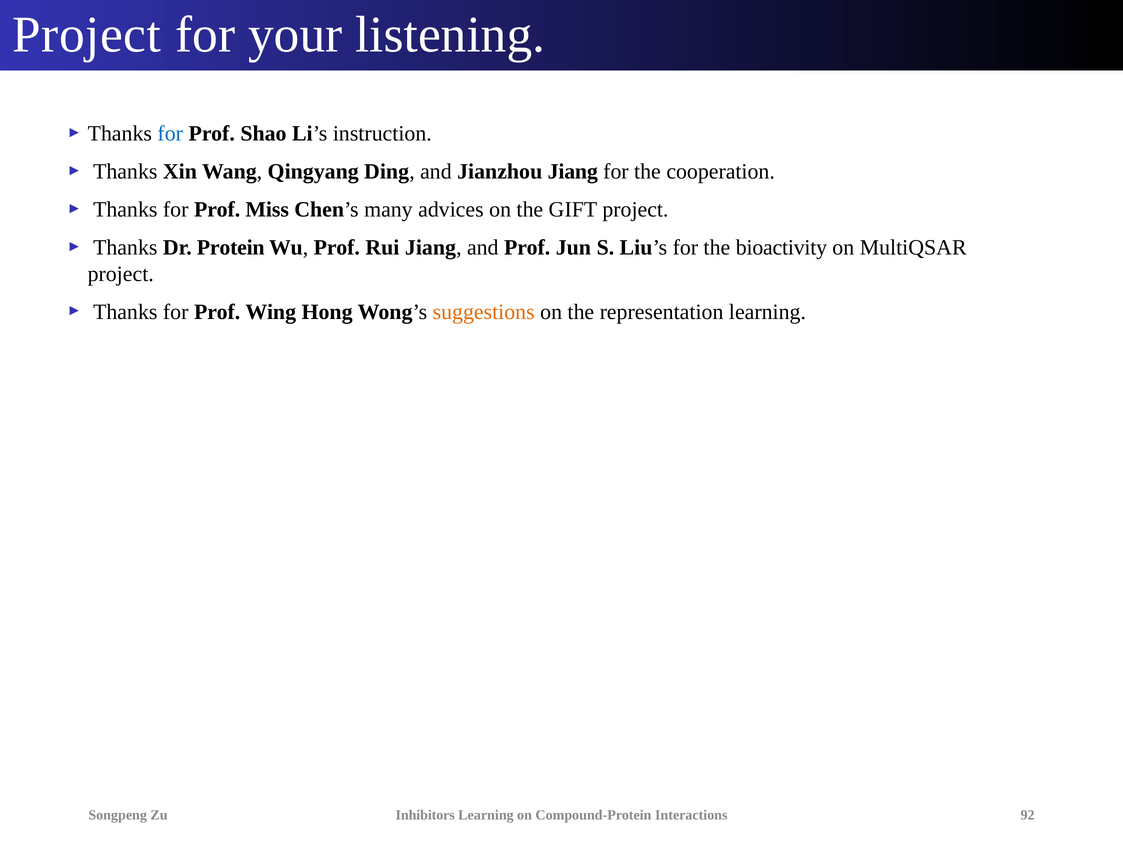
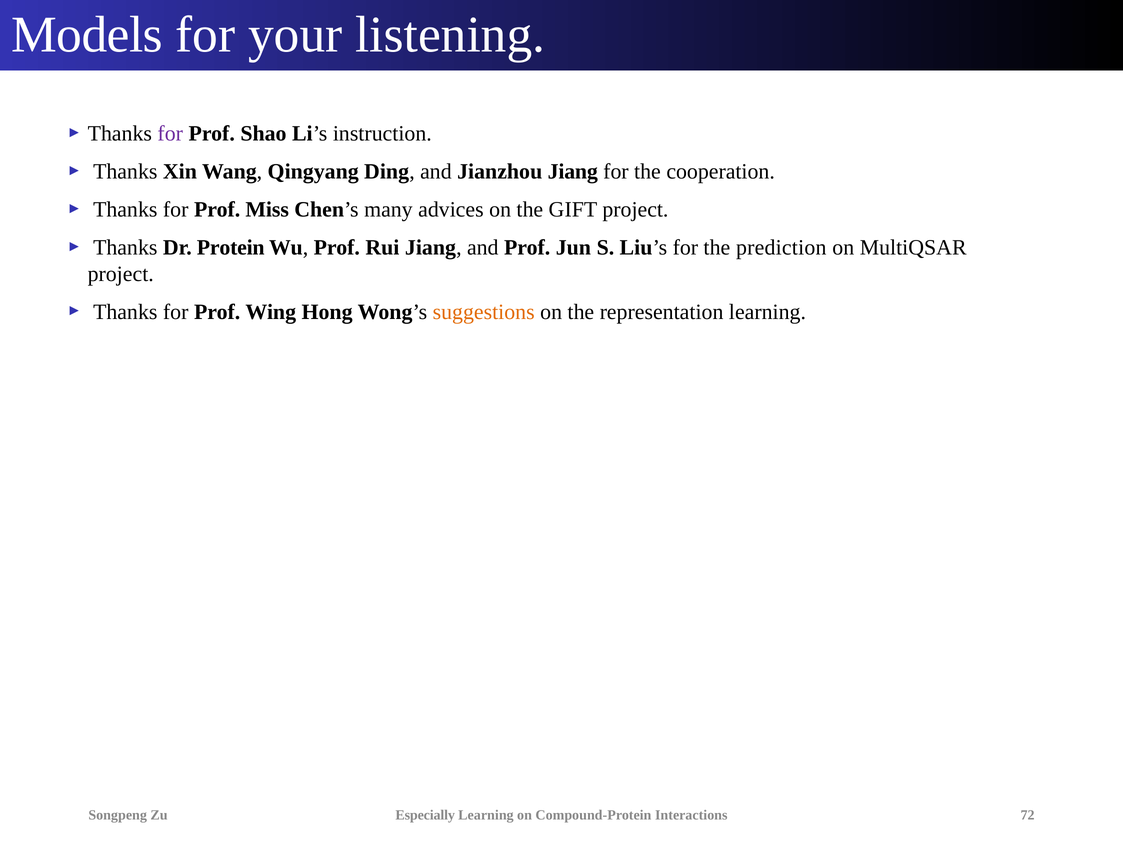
Project at (87, 35): Project -> Models
for at (170, 133) colour: blue -> purple
bioactivity: bioactivity -> prediction
Inhibitors: Inhibitors -> Especially
92: 92 -> 72
